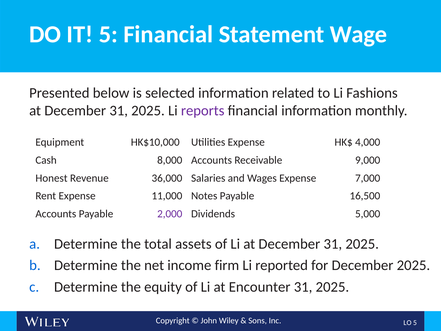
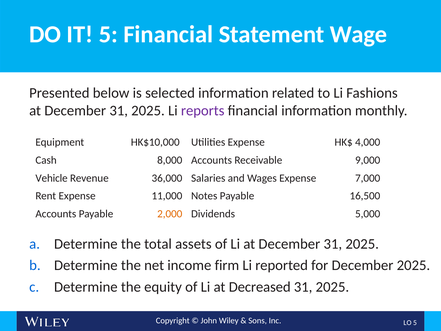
Honest: Honest -> Vehicle
2,000 colour: purple -> orange
Encounter: Encounter -> Decreased
